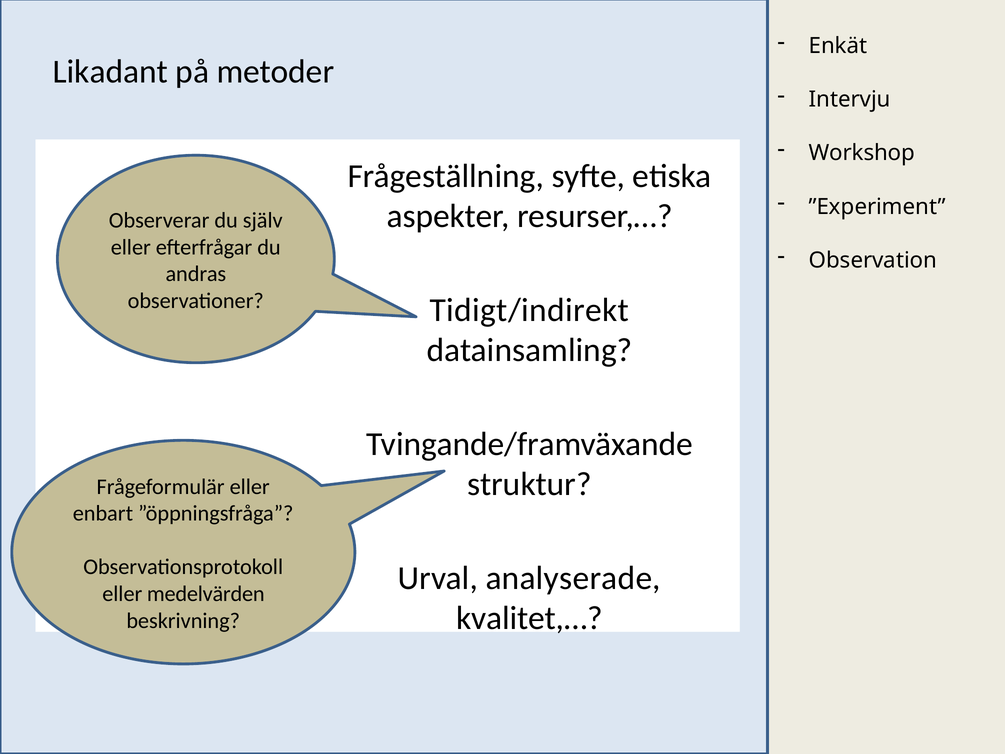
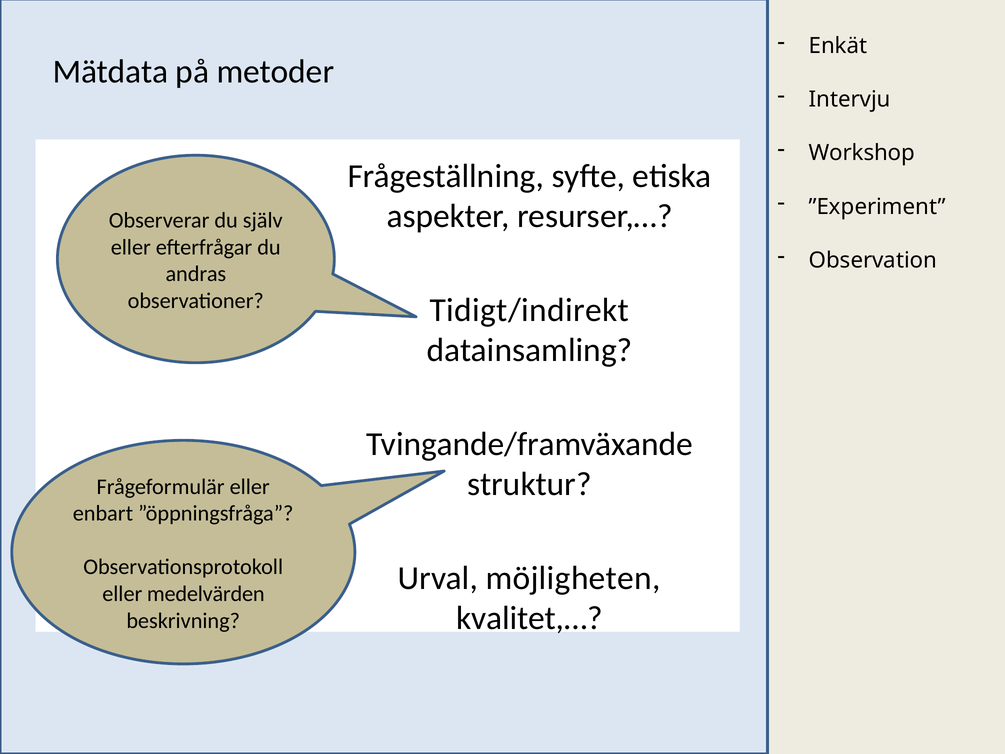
Likadant: Likadant -> Mätdata
analyserade: analyserade -> möjligheten
